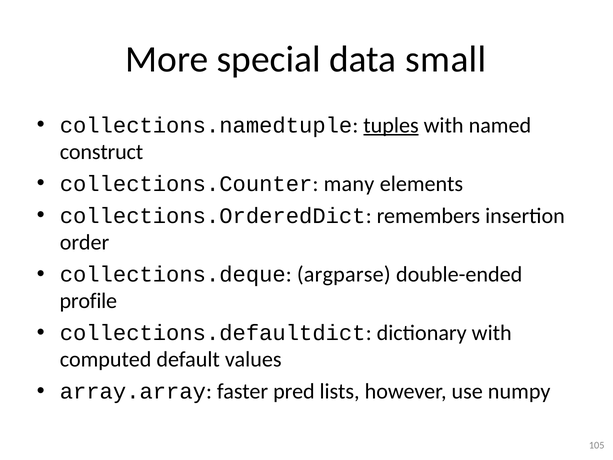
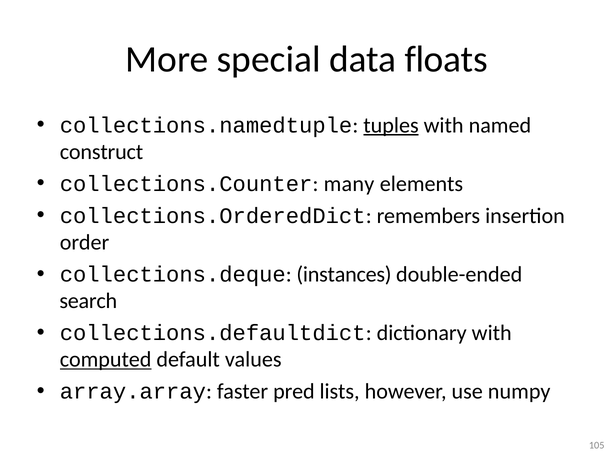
small: small -> floats
argparse: argparse -> instances
profile: profile -> search
computed underline: none -> present
